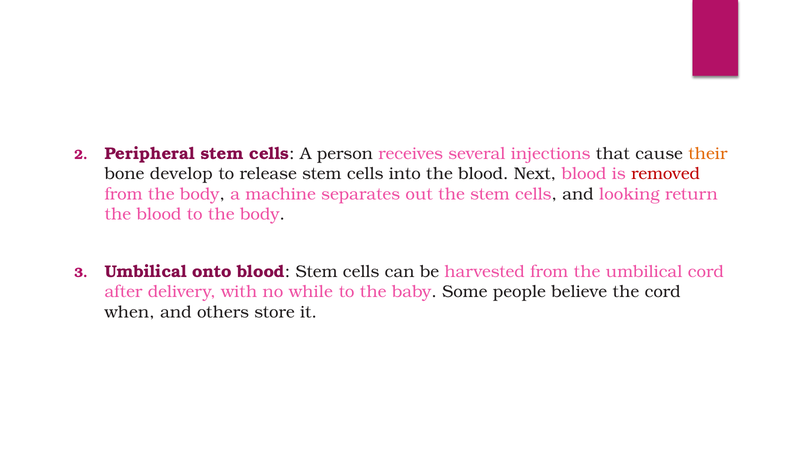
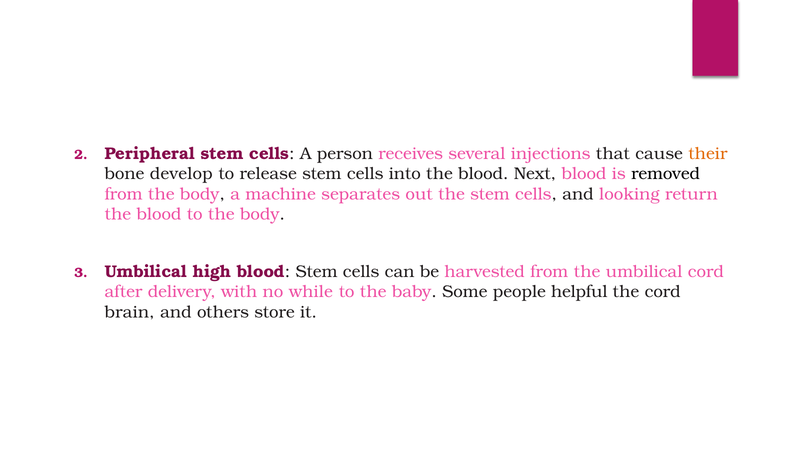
removed colour: red -> black
onto: onto -> high
believe: believe -> helpful
when: when -> brain
